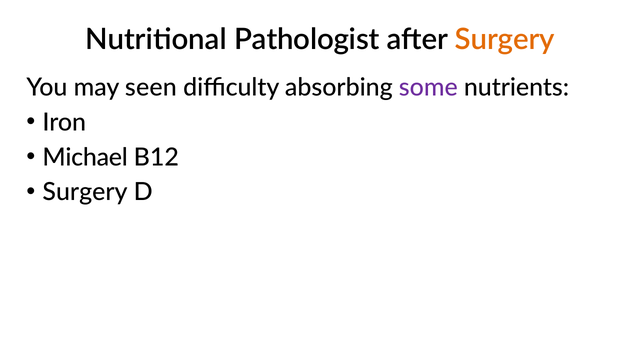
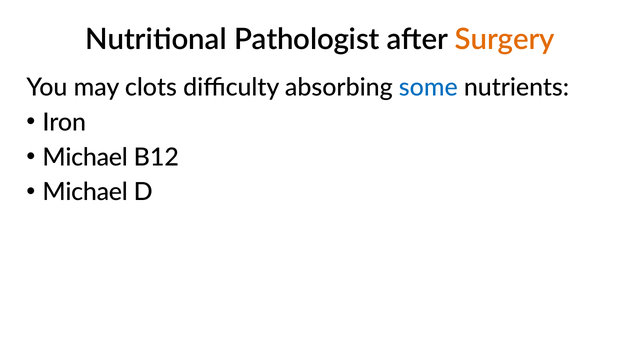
seen: seen -> clots
some colour: purple -> blue
Surgery at (85, 192): Surgery -> Michael
